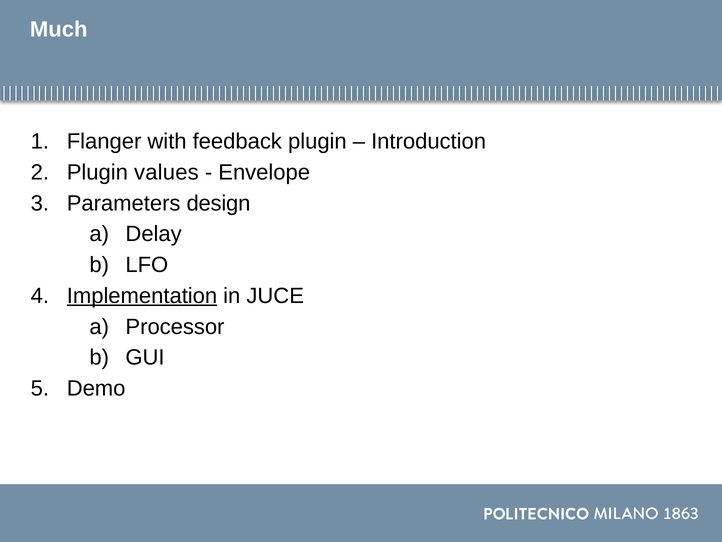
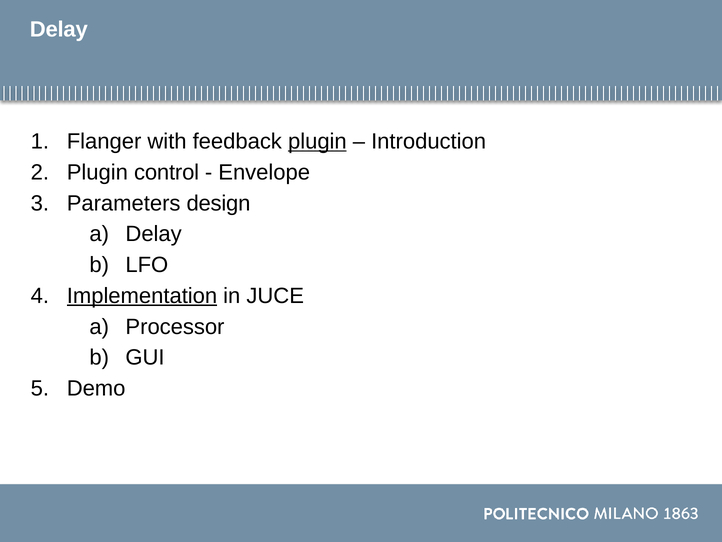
Much at (59, 29): Much -> Delay
plugin at (317, 141) underline: none -> present
values: values -> control
